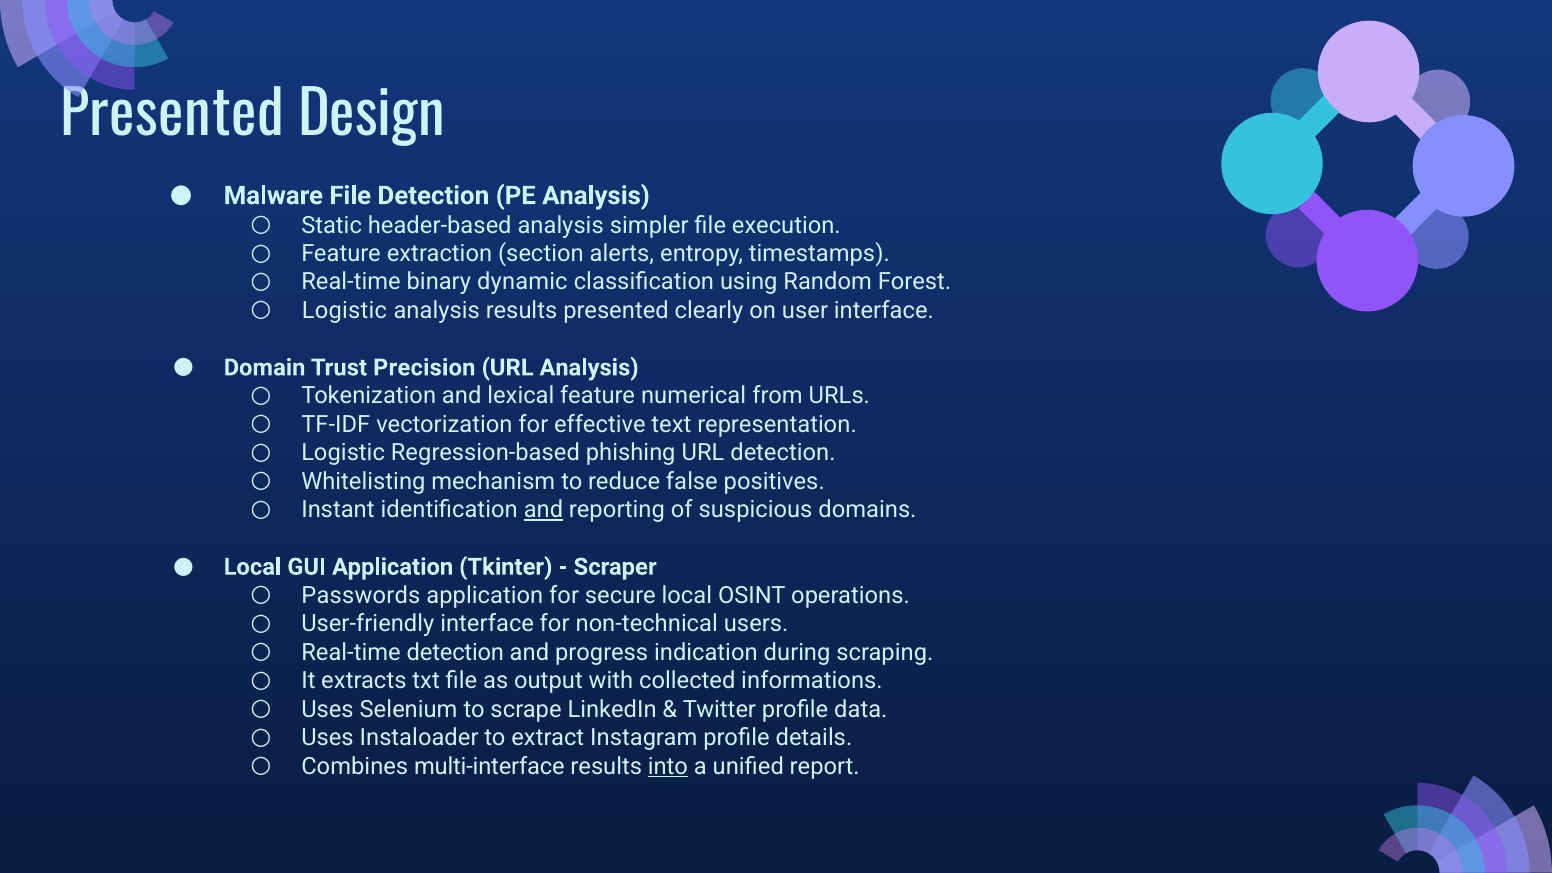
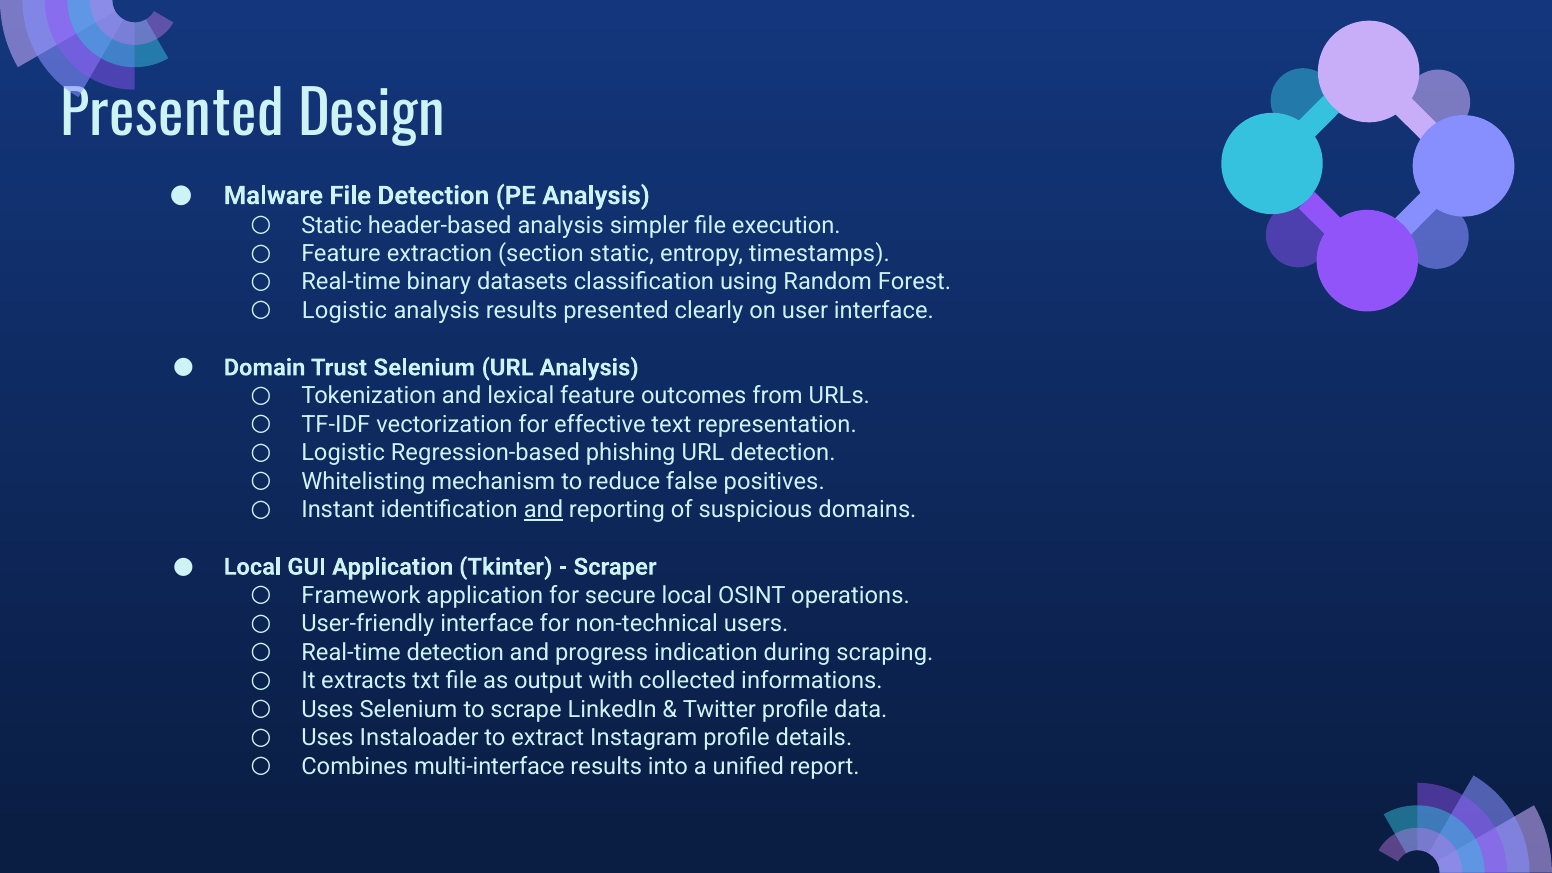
section alerts: alerts -> static
dynamic: dynamic -> datasets
Trust Precision: Precision -> Selenium
numerical: numerical -> outcomes
Passwords: Passwords -> Framework
into underline: present -> none
